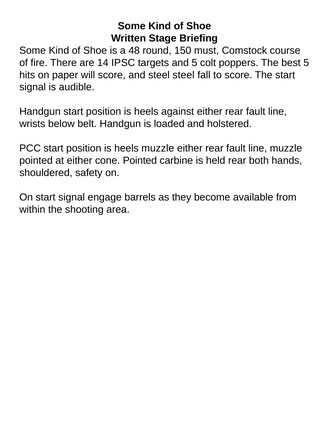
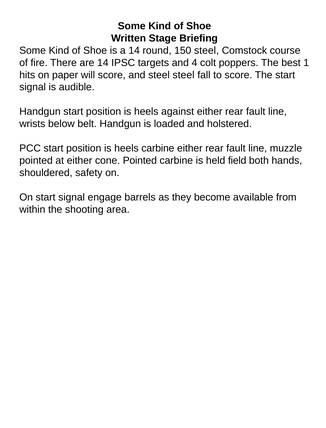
a 48: 48 -> 14
150 must: must -> steel
and 5: 5 -> 4
best 5: 5 -> 1
heels muzzle: muzzle -> carbine
held rear: rear -> field
